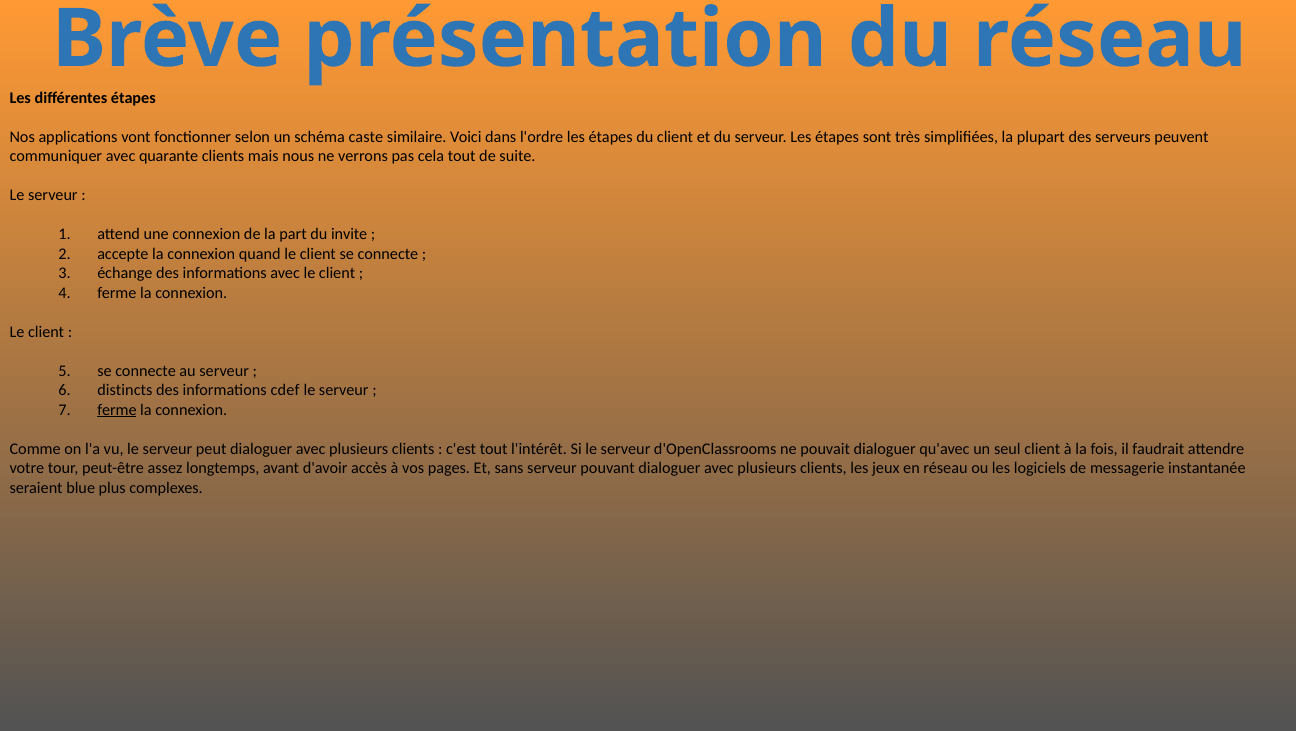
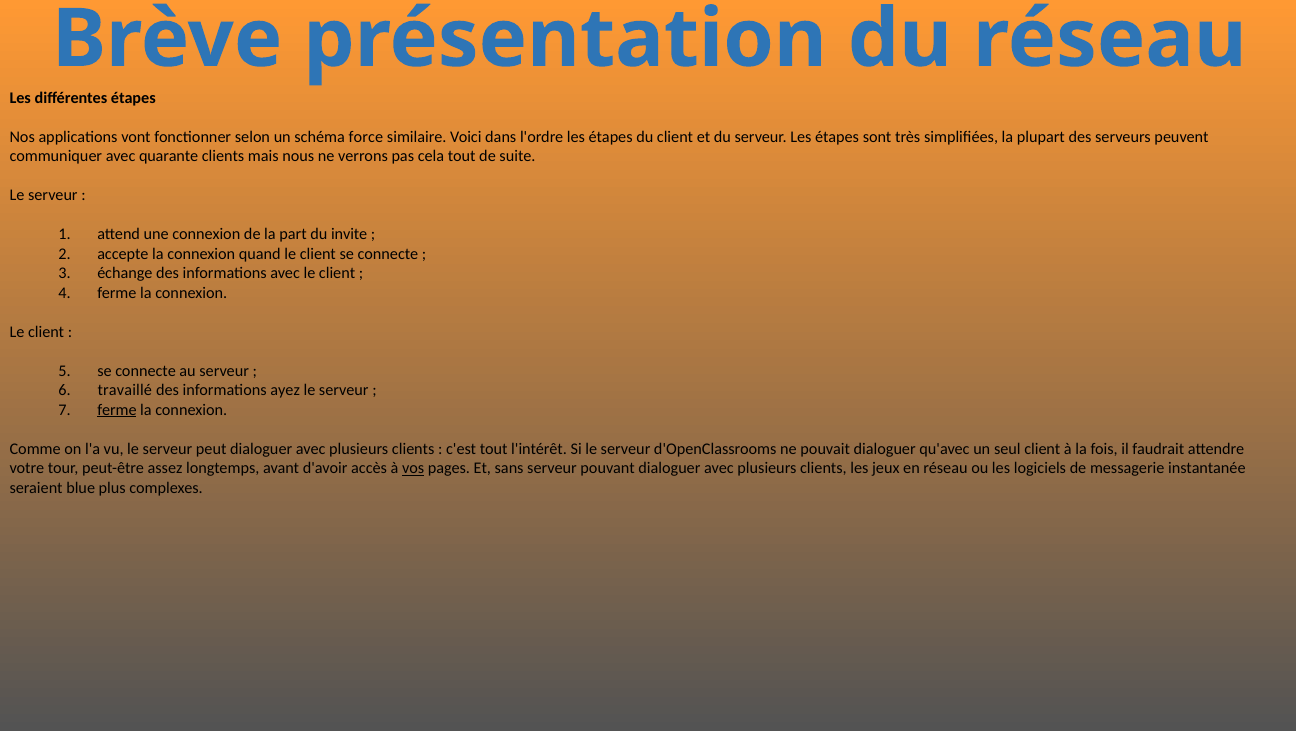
caste: caste -> force
distincts: distincts -> travaillé
cdef: cdef -> ayez
vos underline: none -> present
